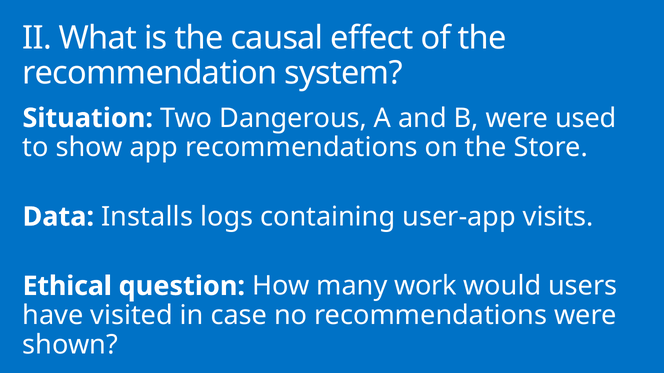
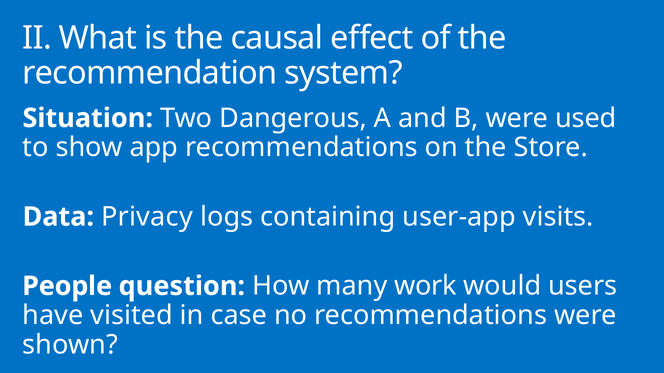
Installs: Installs -> Privacy
Ethical: Ethical -> People
